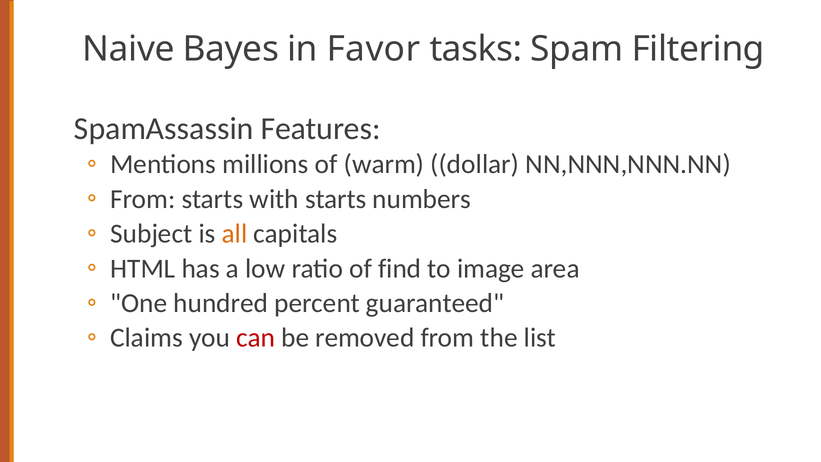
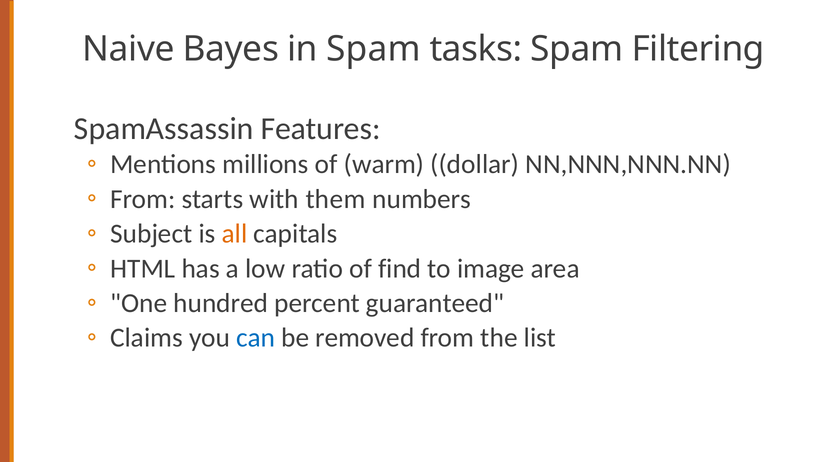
in Favor: Favor -> Spam
with starts: starts -> them
can colour: red -> blue
